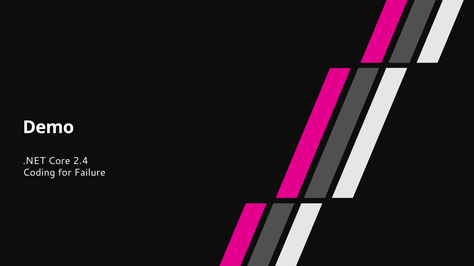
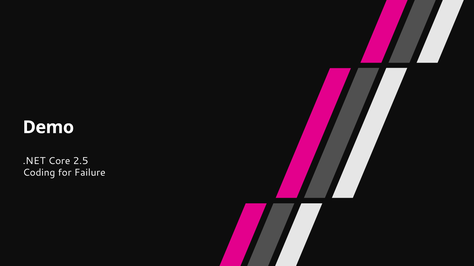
2.4: 2.4 -> 2.5
